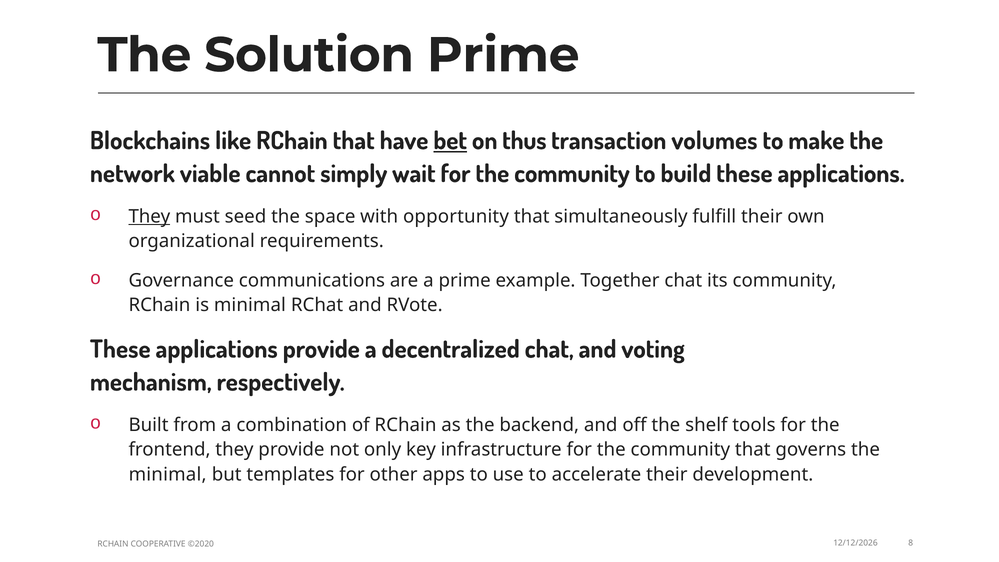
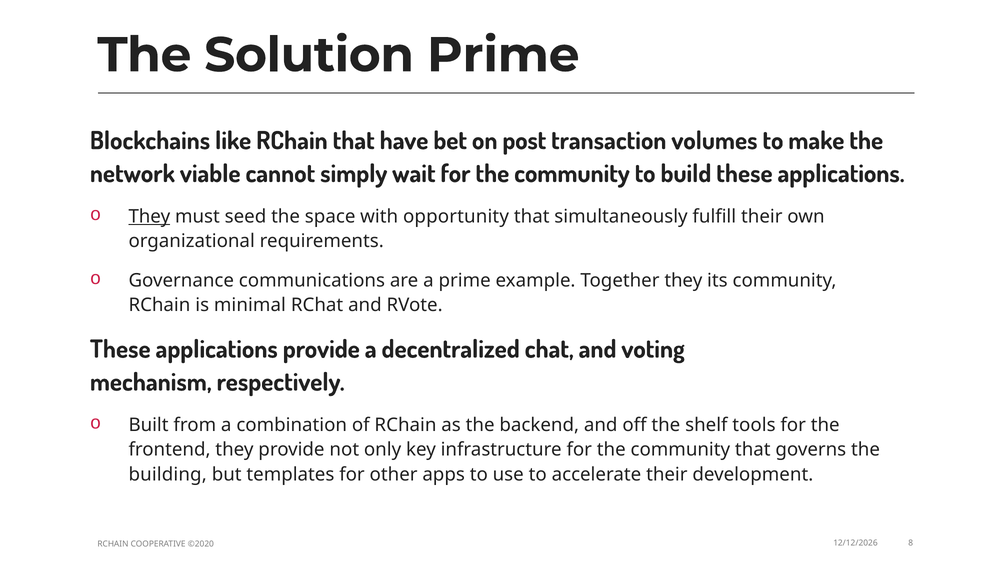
bet underline: present -> none
thus: thus -> post
Together chat: chat -> they
minimal at (168, 474): minimal -> building
